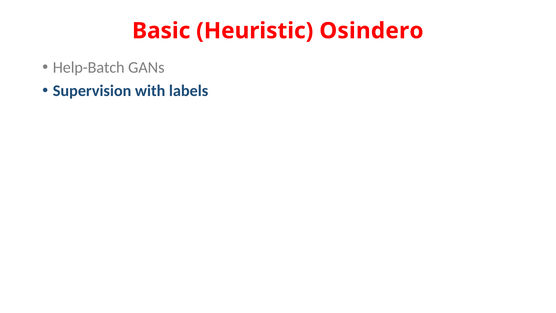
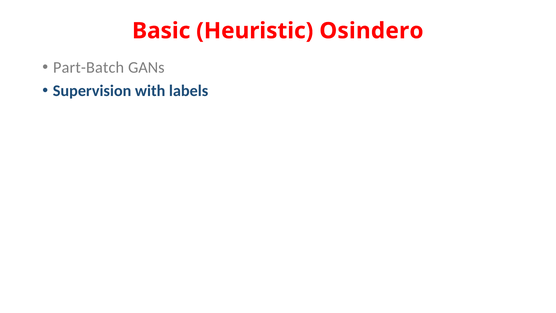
Help-Batch: Help-Batch -> Part-Batch
